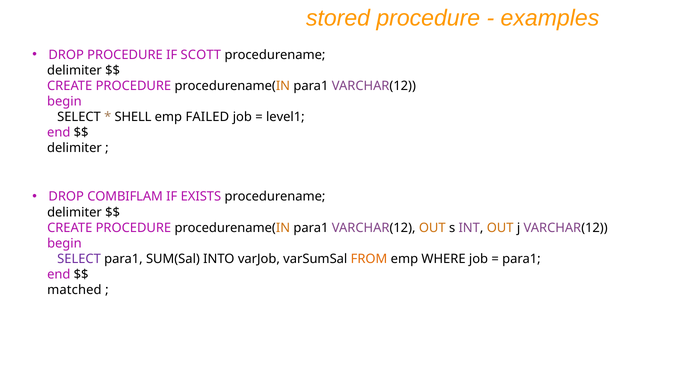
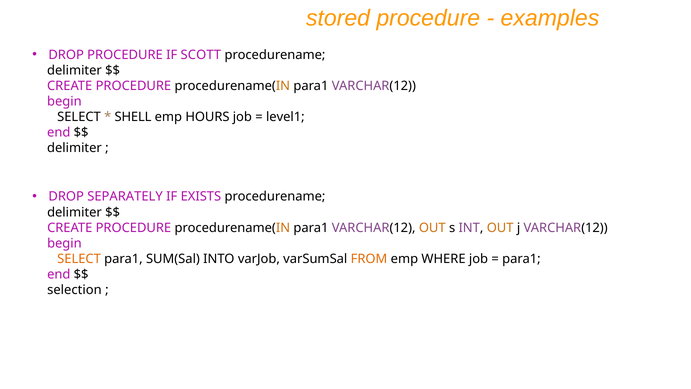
FAILED: FAILED -> HOURS
COMBIFLAM: COMBIFLAM -> SEPARATELY
SELECT at (79, 259) colour: purple -> orange
matched: matched -> selection
